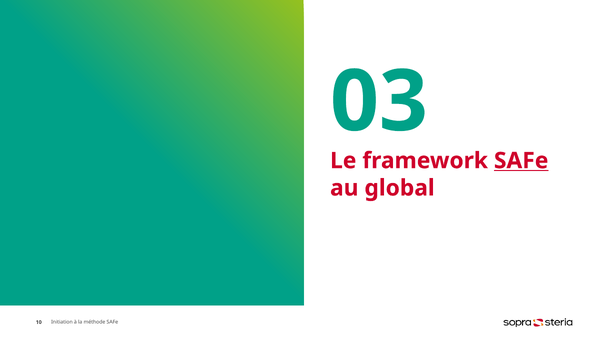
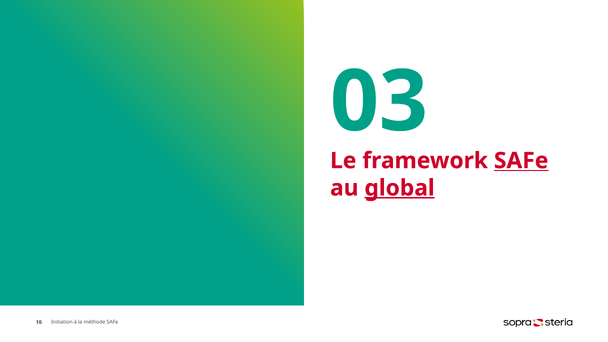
global underline: none -> present
